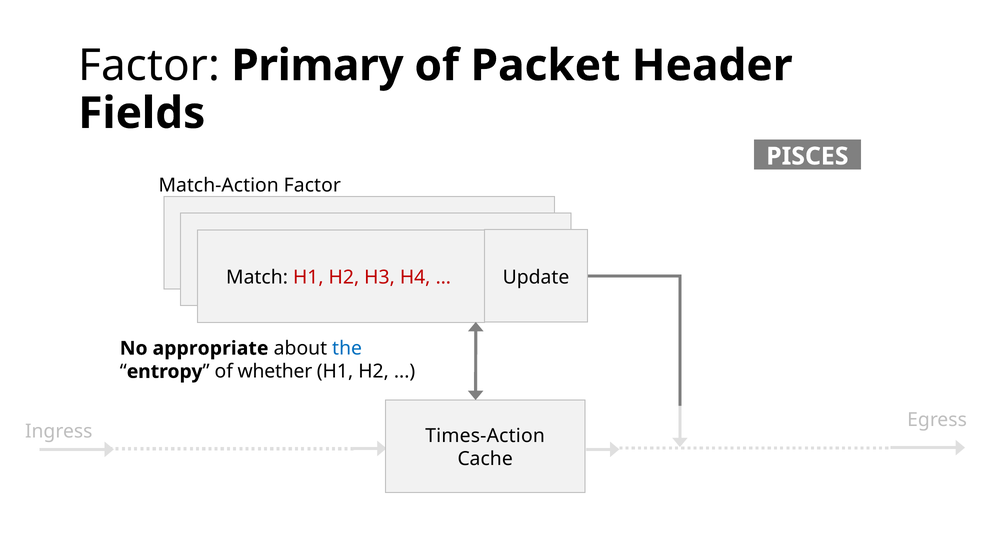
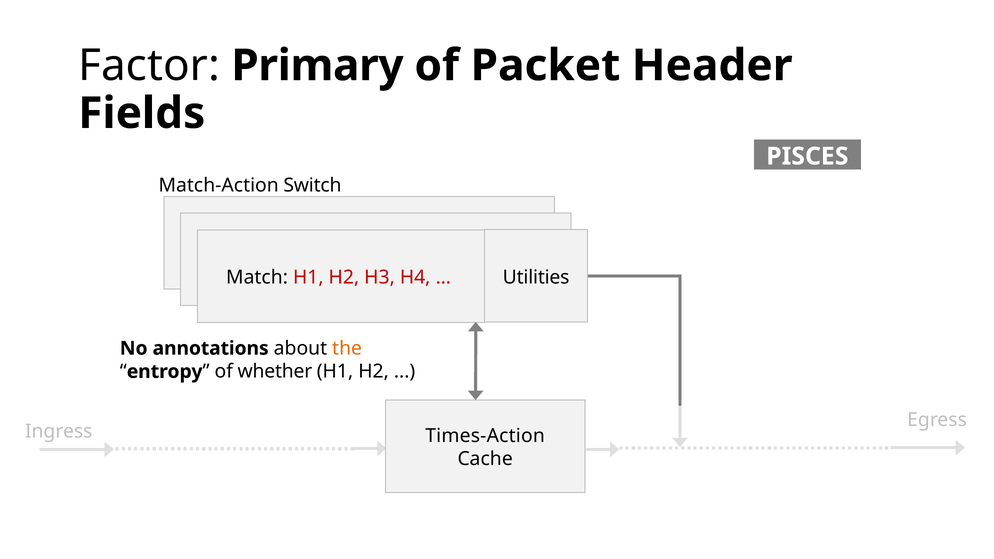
Match-Action Factor: Factor -> Switch
Update: Update -> Utilities
appropriate: appropriate -> annotations
the colour: blue -> orange
